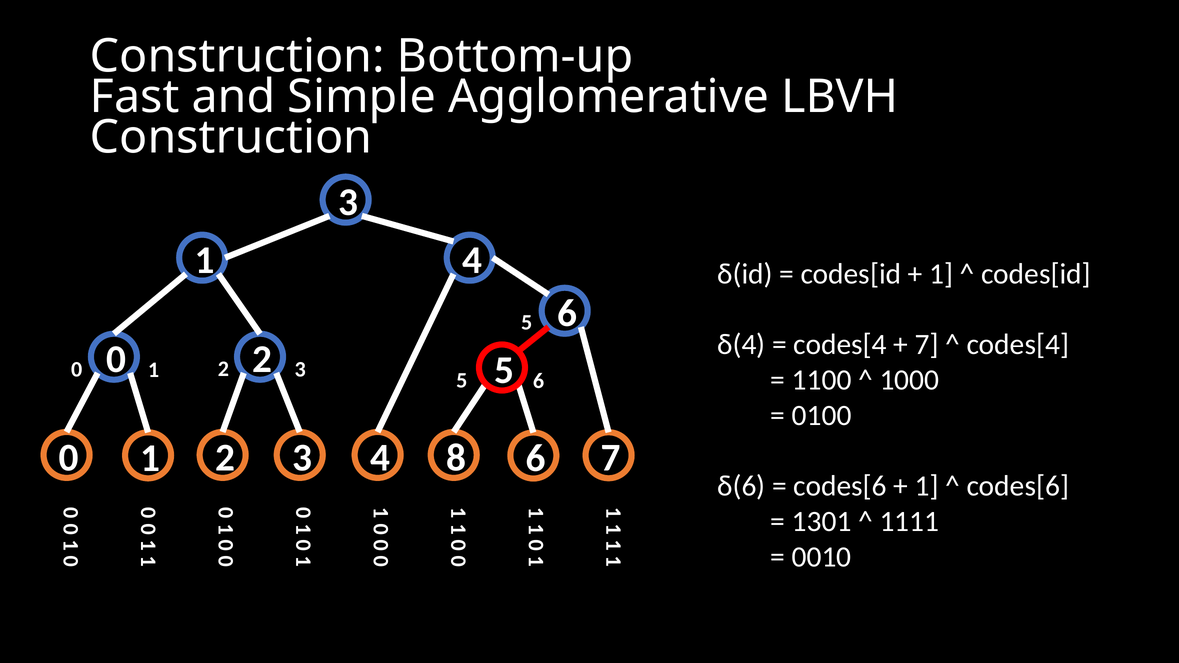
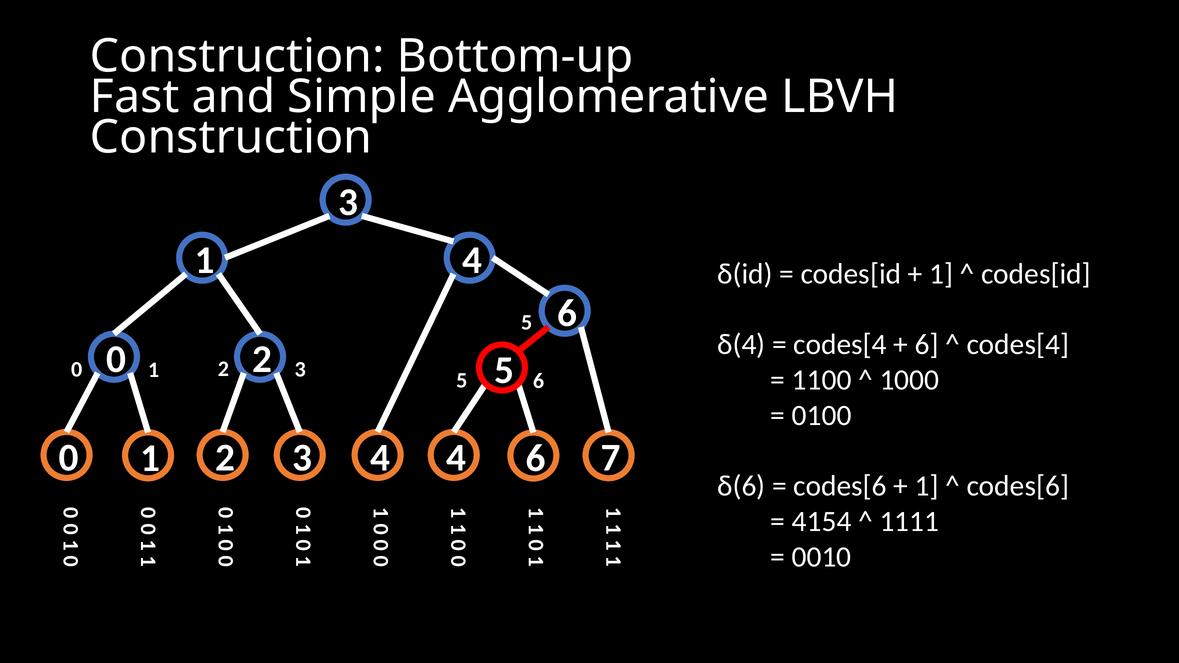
7 at (927, 345): 7 -> 6
4 8: 8 -> 4
1301: 1301 -> 4154
